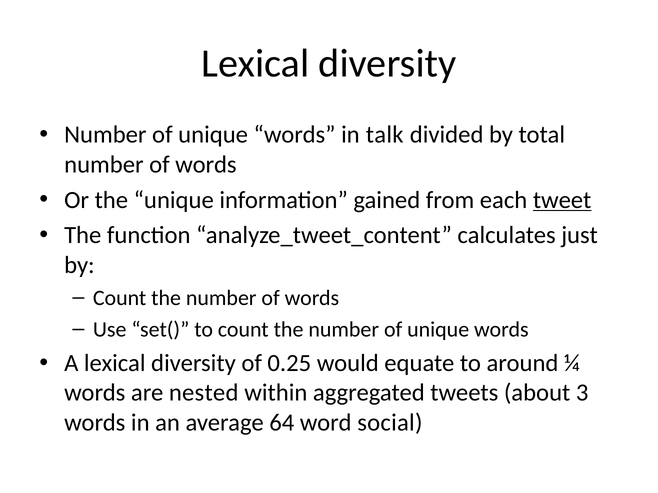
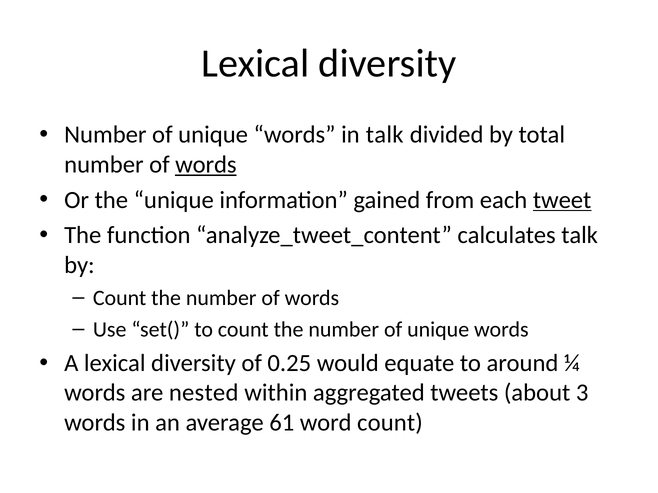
words at (206, 165) underline: none -> present
calculates just: just -> talk
64: 64 -> 61
word social: social -> count
